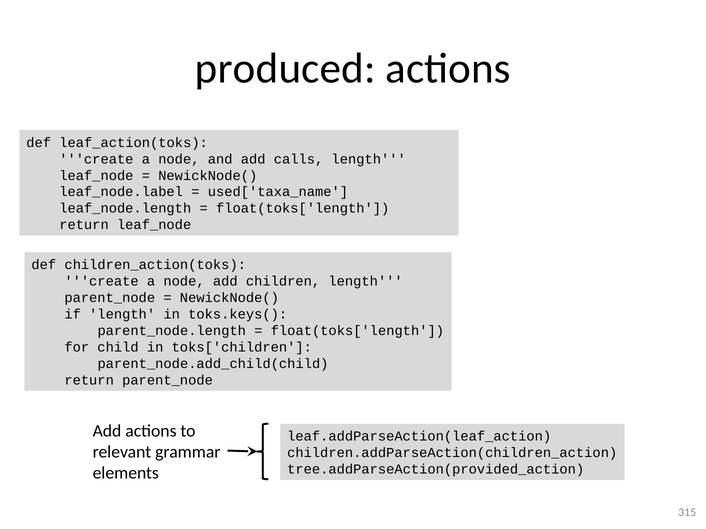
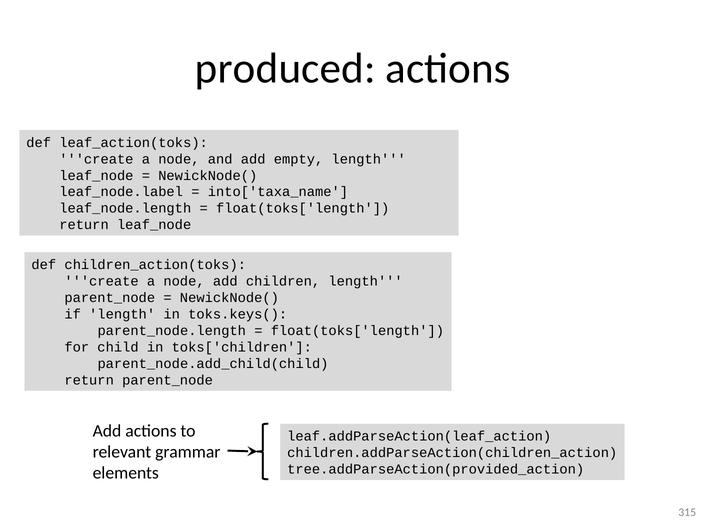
calls: calls -> empty
used['taxa_name: used['taxa_name -> into['taxa_name
